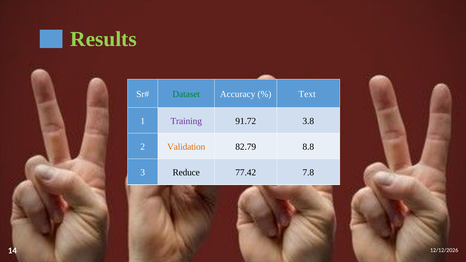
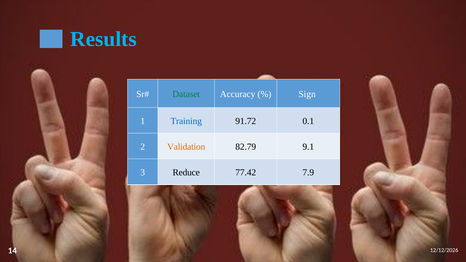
Results colour: light green -> light blue
Text: Text -> Sign
Training colour: purple -> blue
3.8: 3.8 -> 0.1
8.8: 8.8 -> 9.1
7.8: 7.8 -> 7.9
